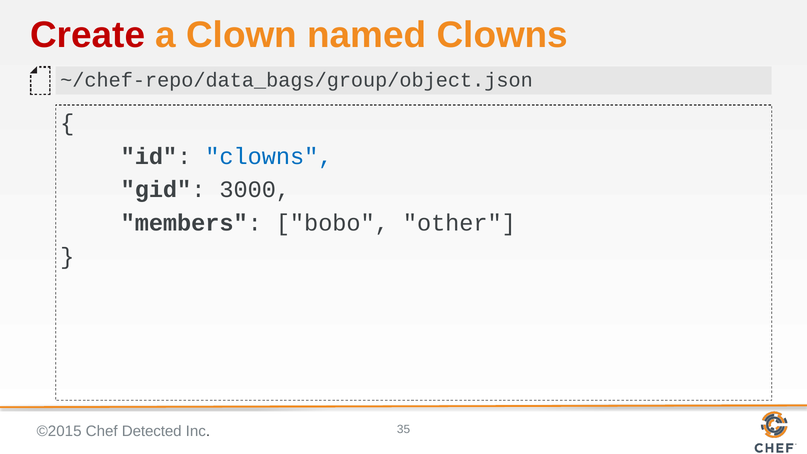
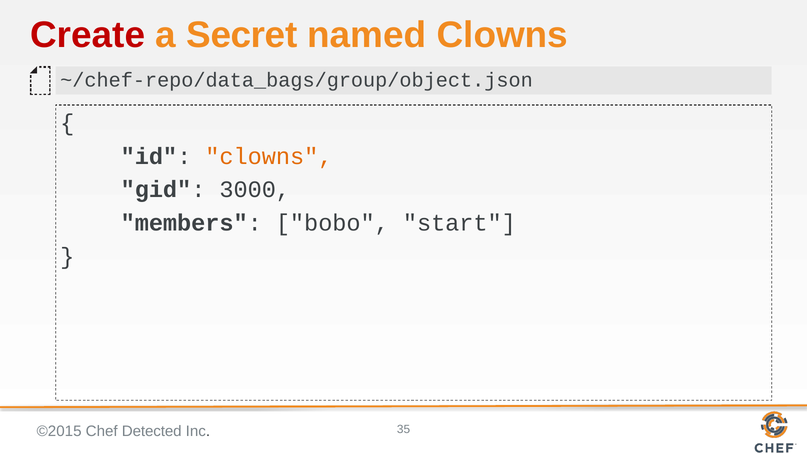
Clown: Clown -> Secret
clowns at (269, 156) colour: blue -> orange
other: other -> start
